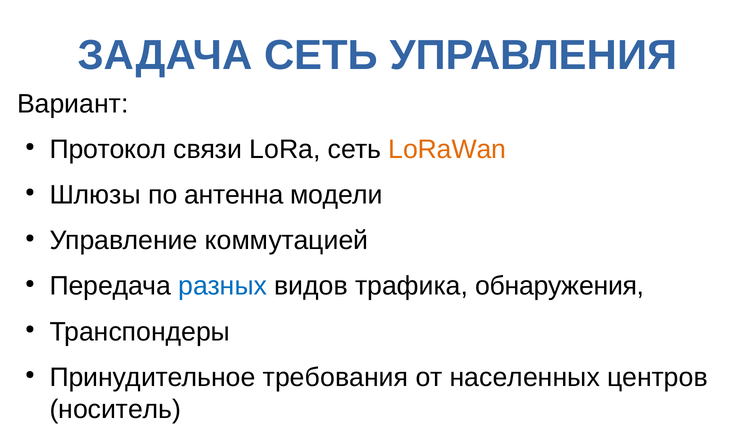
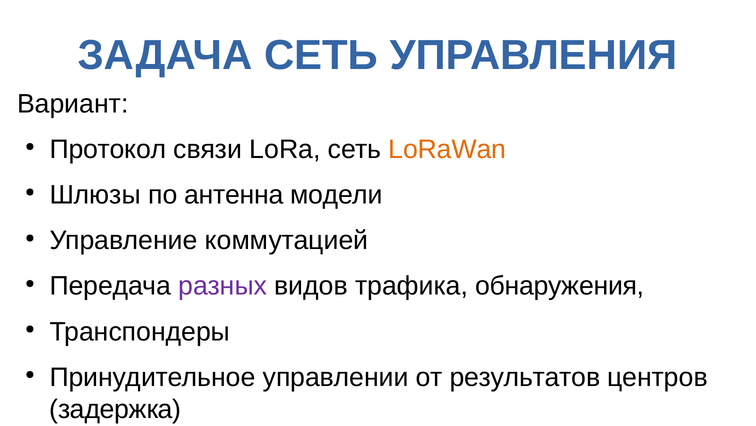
разных colour: blue -> purple
требования: требования -> управлении
населенных: населенных -> результатов
носитель: носитель -> задержка
